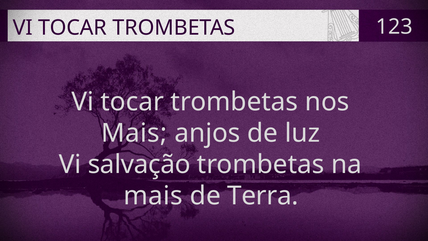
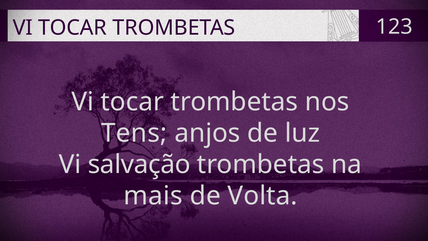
Mais at (134, 133): Mais -> Tens
Terra: Terra -> Volta
